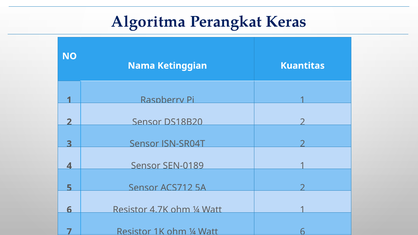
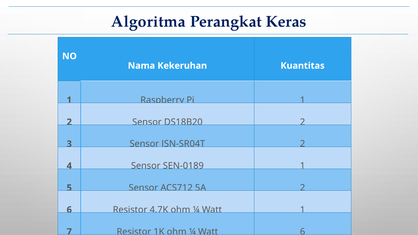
Ketinggian: Ketinggian -> Kekeruhan
